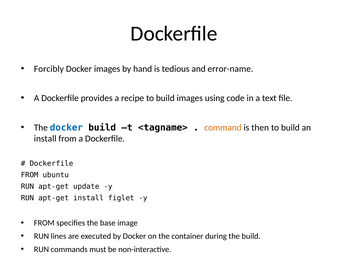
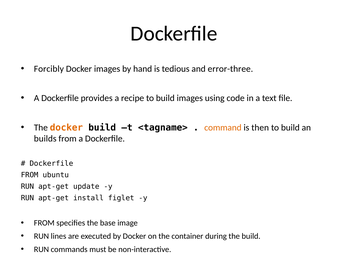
error-name: error-name -> error-three
docker at (66, 128) colour: blue -> orange
install at (45, 139): install -> builds
